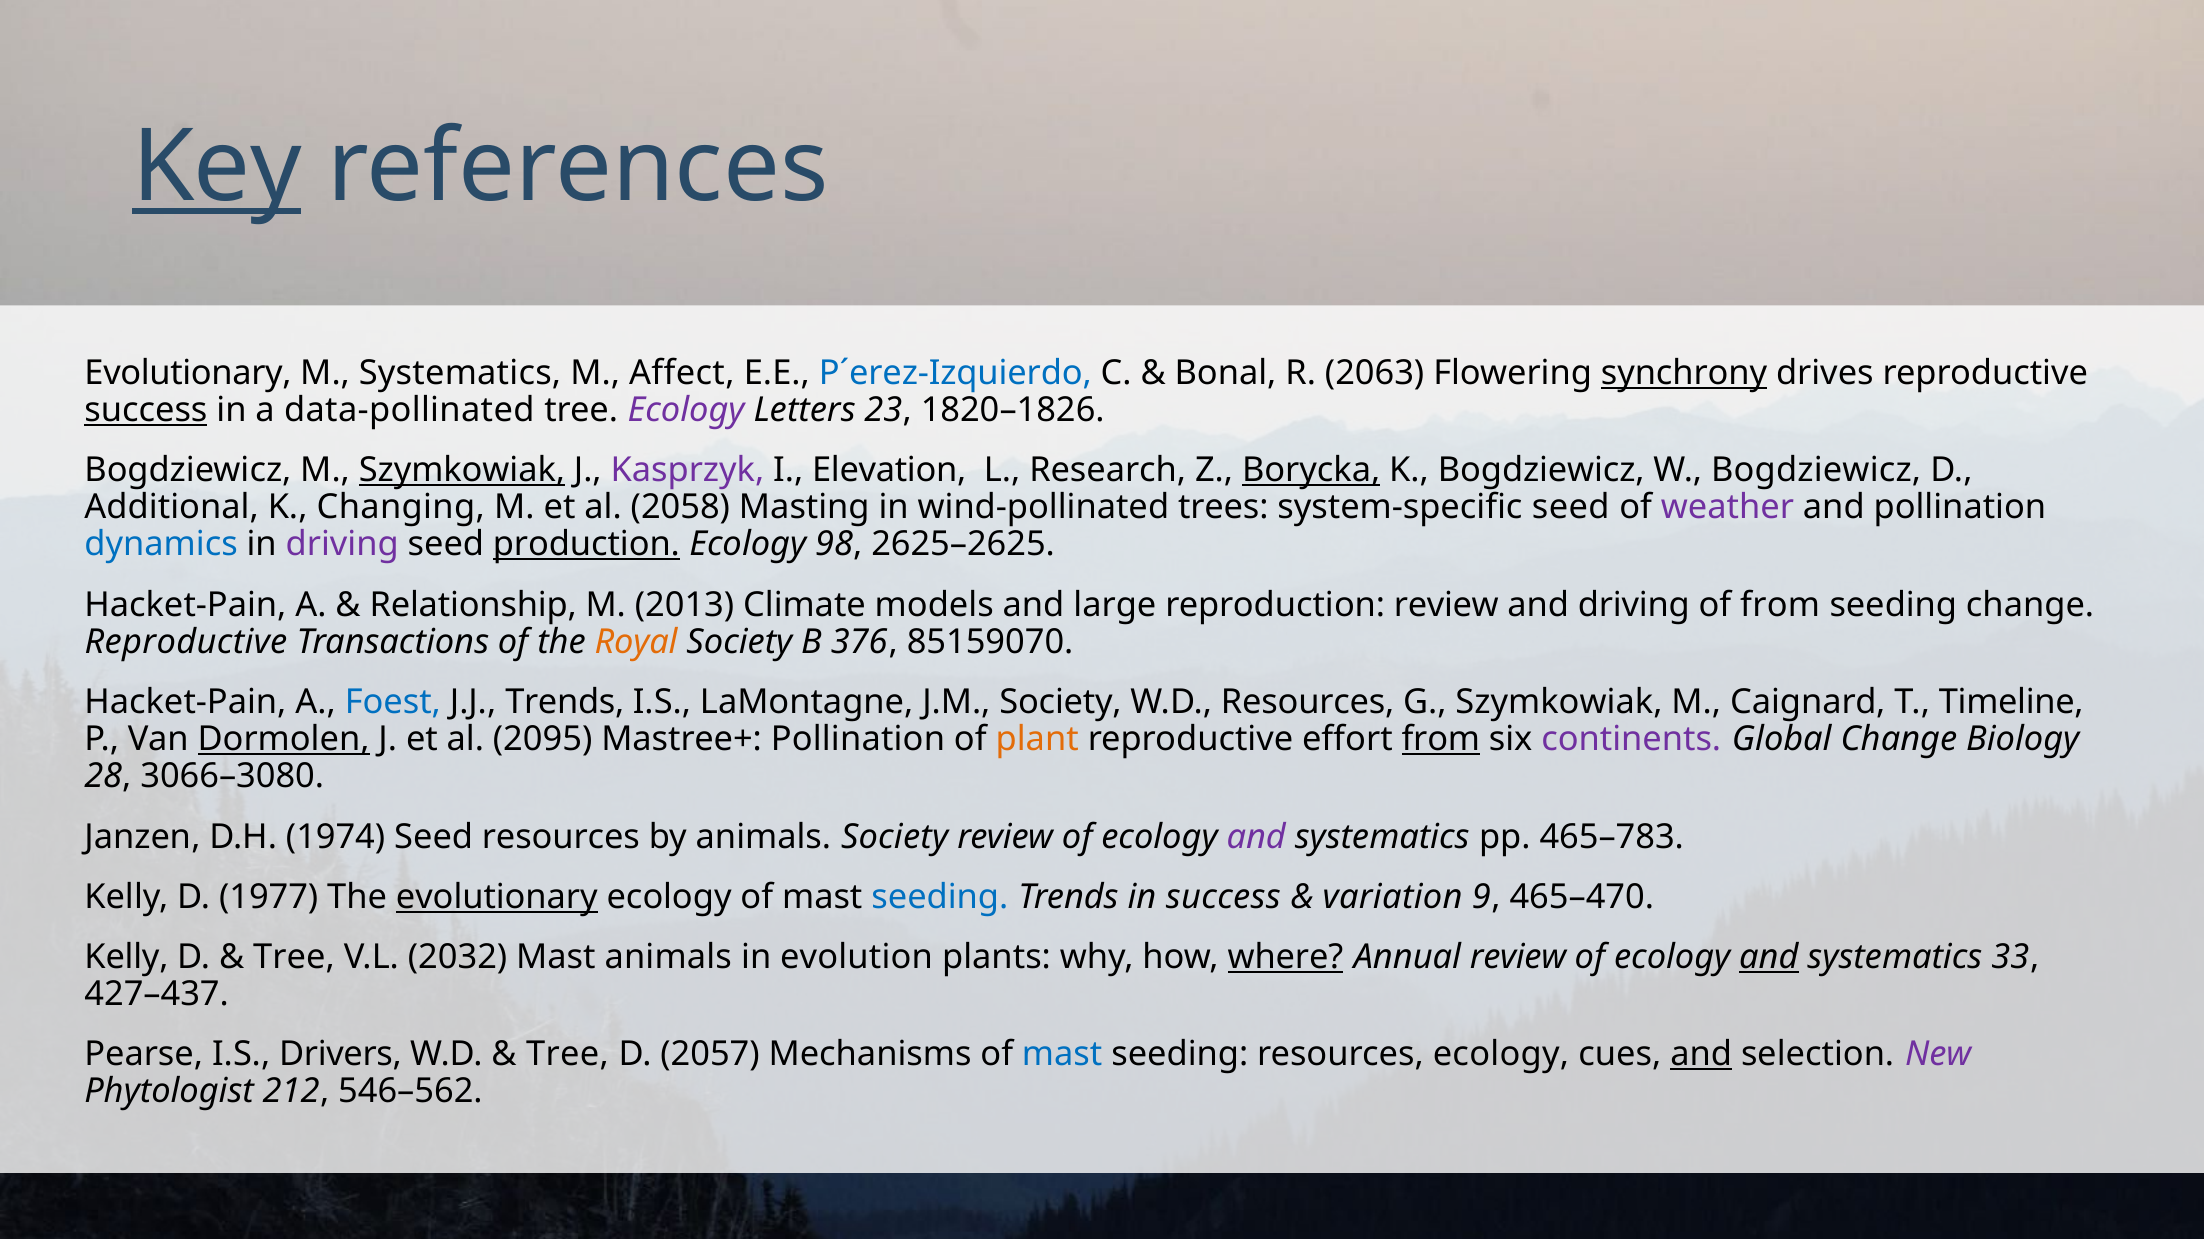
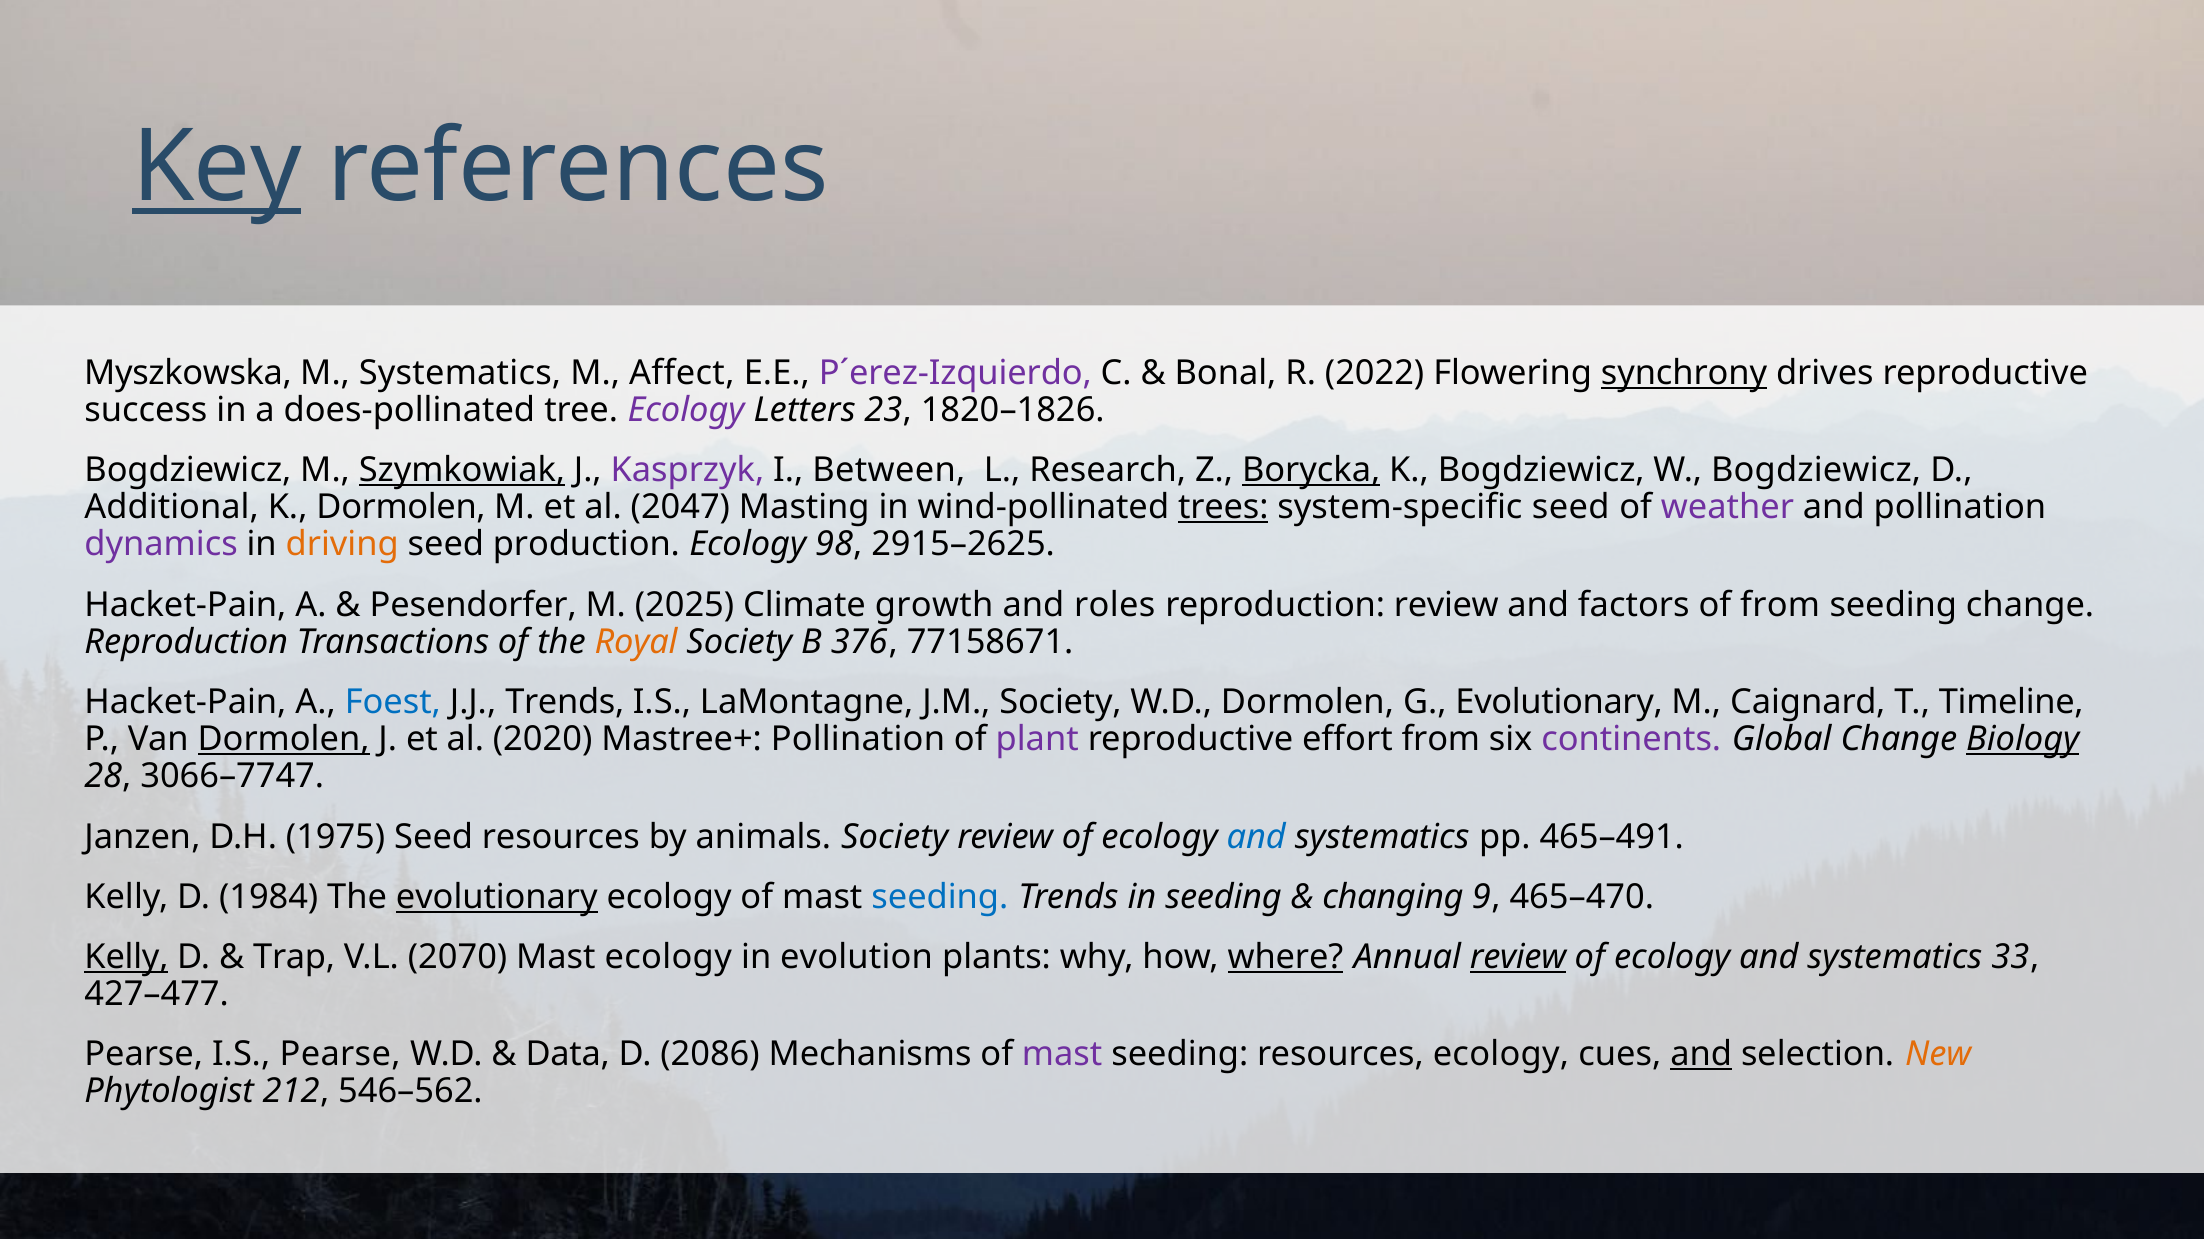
Evolutionary at (188, 373): Evolutionary -> Myszkowska
P´erez-Izquierdo colour: blue -> purple
2063: 2063 -> 2022
success at (146, 410) underline: present -> none
data-pollinated: data-pollinated -> does-pollinated
Elevation: Elevation -> Between
K Changing: Changing -> Dormolen
2058: 2058 -> 2047
trees underline: none -> present
dynamics colour: blue -> purple
driving at (342, 545) colour: purple -> orange
production underline: present -> none
2625–2625: 2625–2625 -> 2915–2625
Relationship: Relationship -> Pesendorfer
2013: 2013 -> 2025
models: models -> growth
large: large -> roles
and driving: driving -> factors
Reproductive at (186, 642): Reproductive -> Reproduction
85159070: 85159070 -> 77158671
W.D Resources: Resources -> Dormolen
G Szymkowiak: Szymkowiak -> Evolutionary
2095: 2095 -> 2020
plant colour: orange -> purple
from at (1441, 740) underline: present -> none
Biology underline: none -> present
3066–3080: 3066–3080 -> 3066–7747
1974: 1974 -> 1975
and at (1256, 837) colour: purple -> blue
465–783: 465–783 -> 465–491
1977: 1977 -> 1984
in success: success -> seeding
variation: variation -> changing
Kelly at (126, 958) underline: none -> present
Tree at (294, 958): Tree -> Trap
2032: 2032 -> 2070
Mast animals: animals -> ecology
review at (1518, 958) underline: none -> present
and at (1769, 958) underline: present -> none
427–437: 427–437 -> 427–477
I.S Drivers: Drivers -> Pearse
Tree at (567, 1055): Tree -> Data
2057: 2057 -> 2086
mast at (1062, 1055) colour: blue -> purple
New colour: purple -> orange
